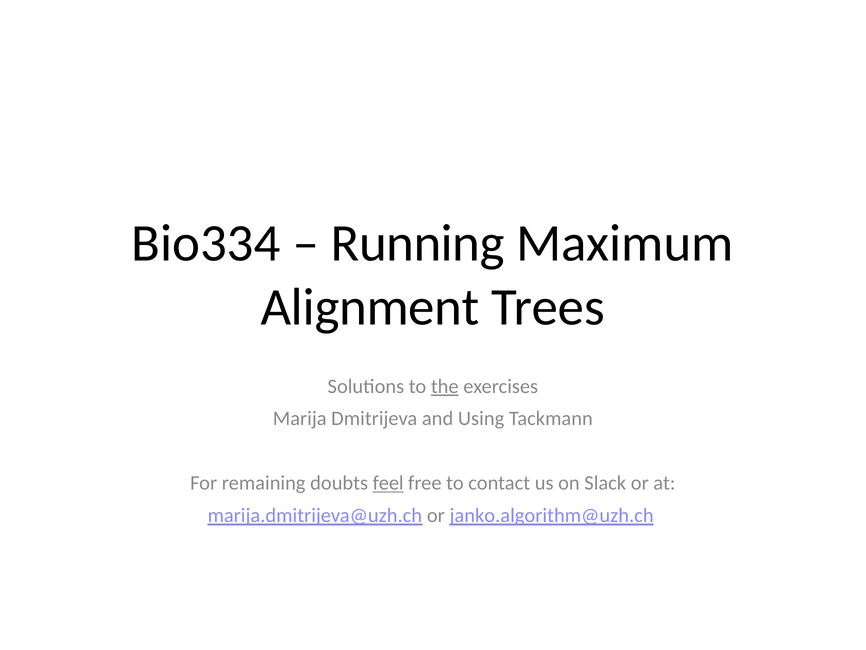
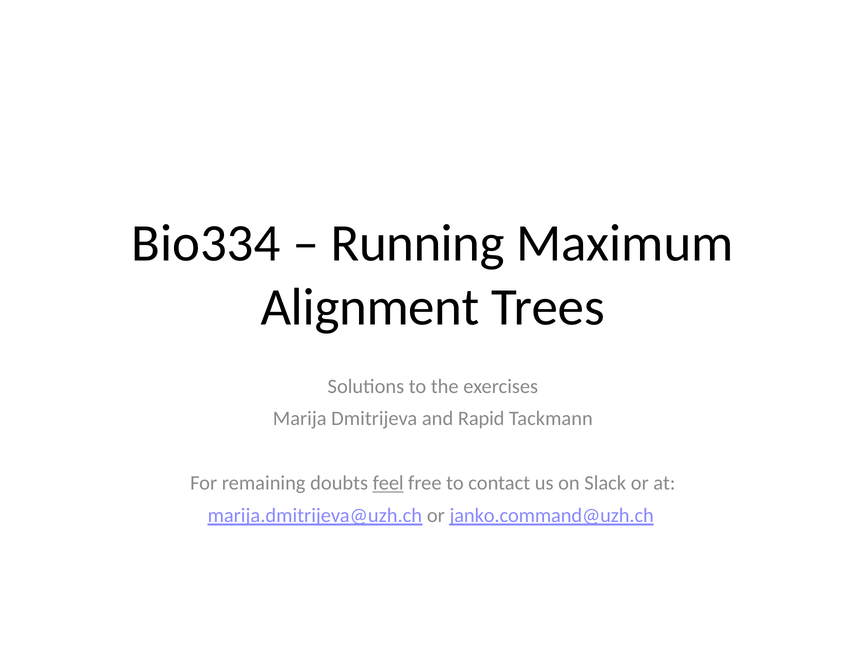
the underline: present -> none
Using: Using -> Rapid
janko.algorithm@uzh.ch: janko.algorithm@uzh.ch -> janko.command@uzh.ch
